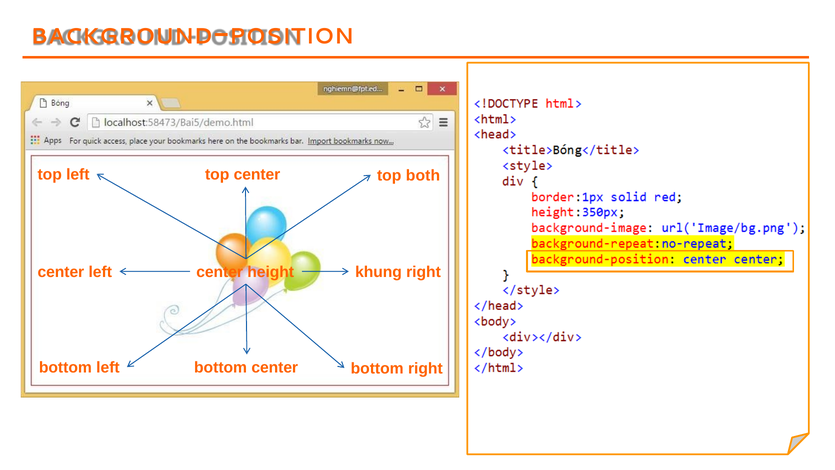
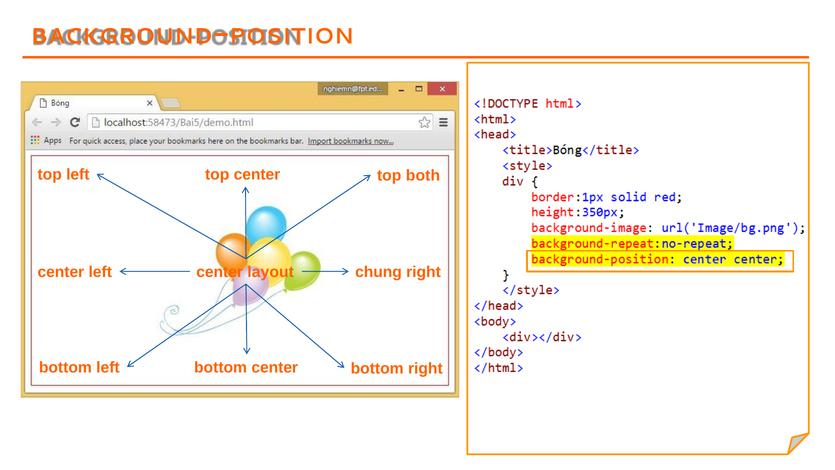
height: height -> layout
khung: khung -> chung
